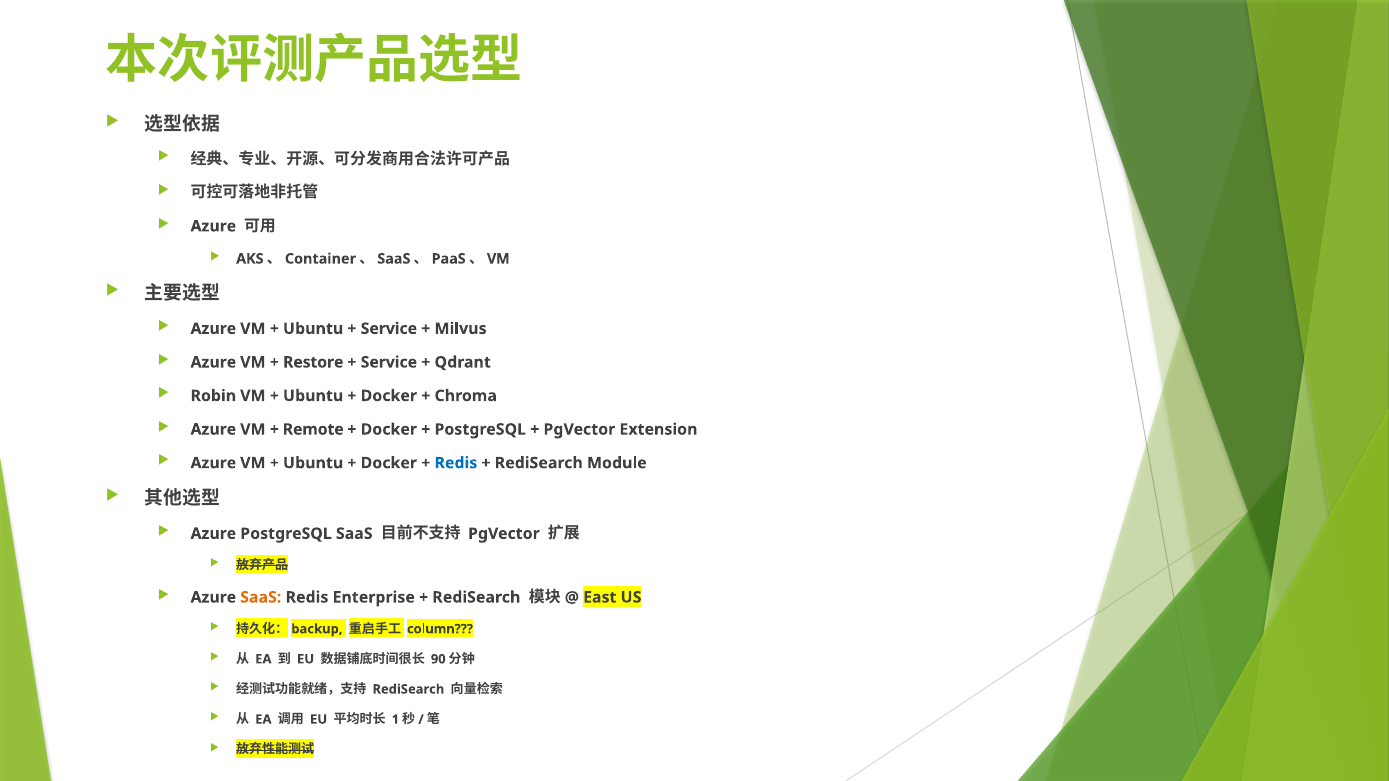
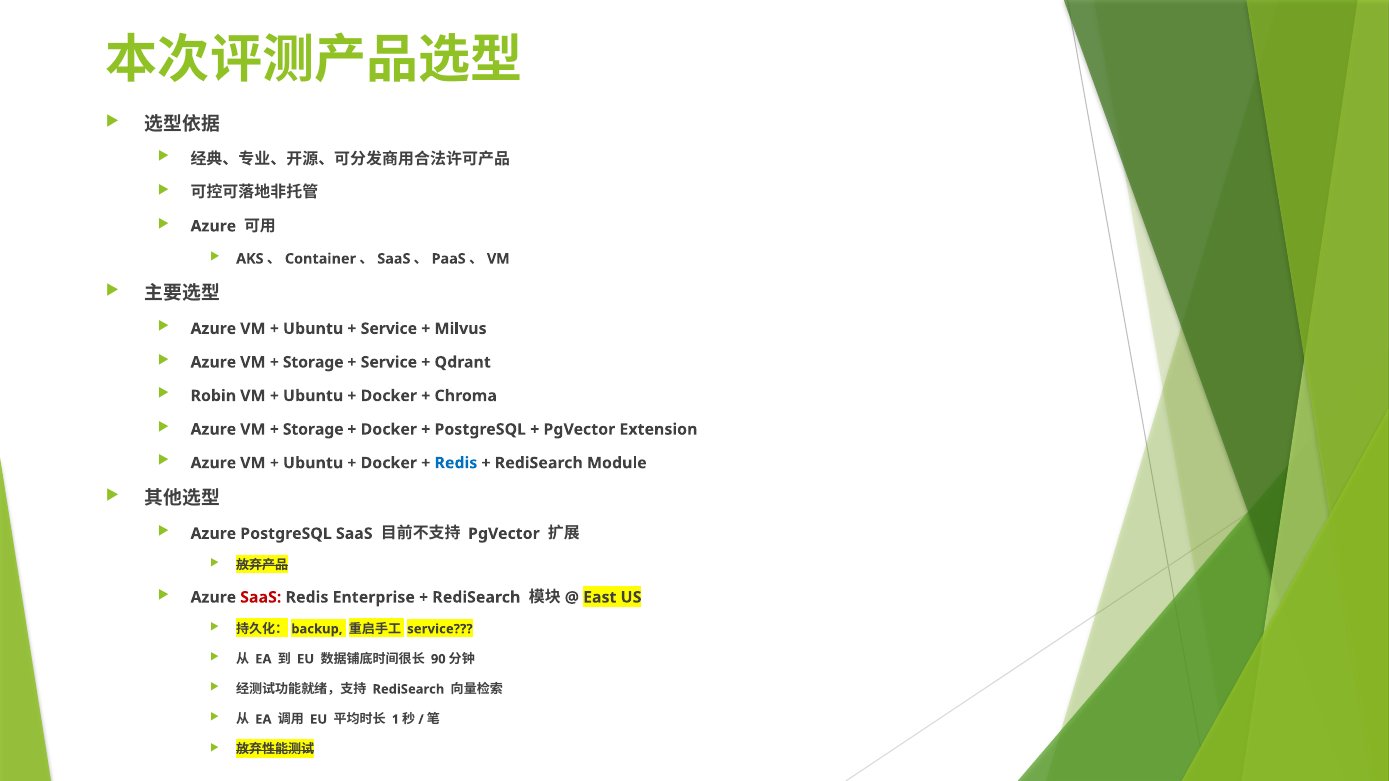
Restore at (313, 362): Restore -> Storage
Remote at (313, 430): Remote -> Storage
SaaS at (261, 598) colour: orange -> red
column at (440, 629): column -> service
